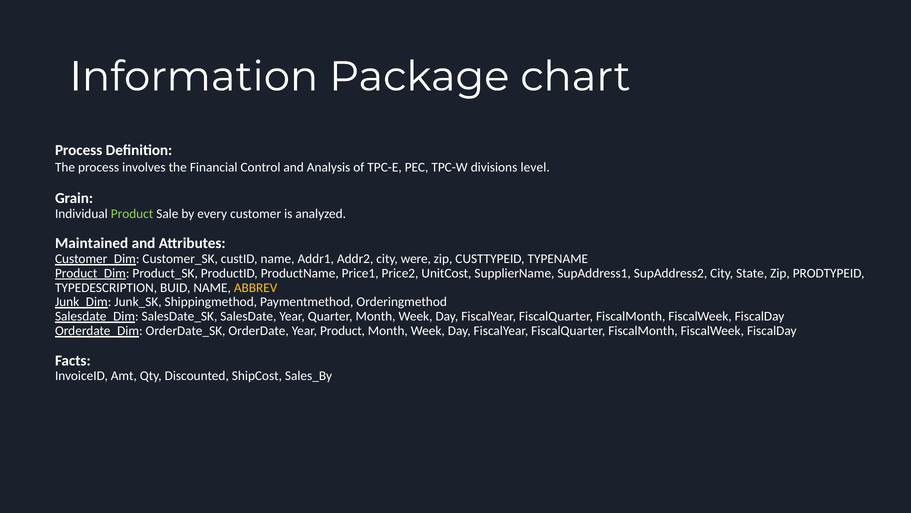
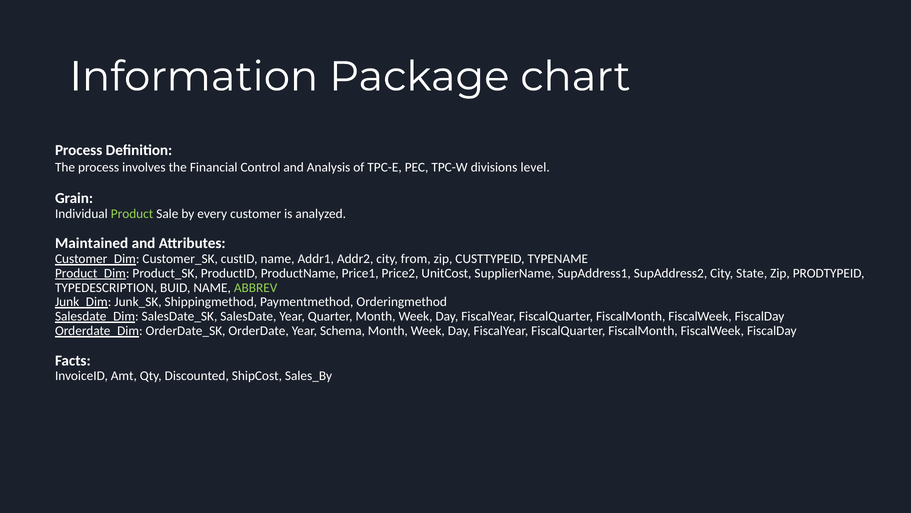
were: were -> from
ABBREV colour: yellow -> light green
Year Product: Product -> Schema
